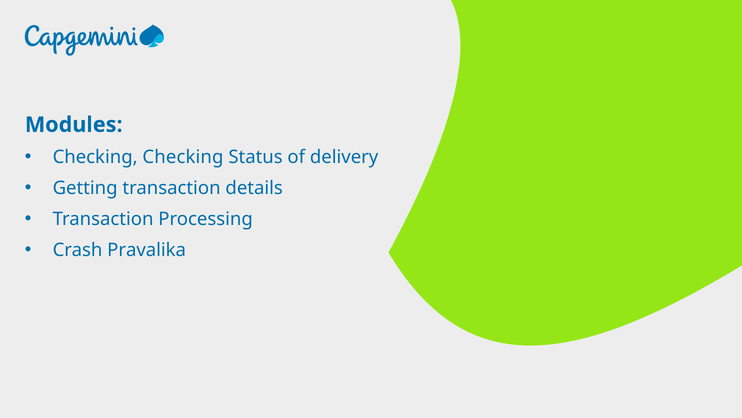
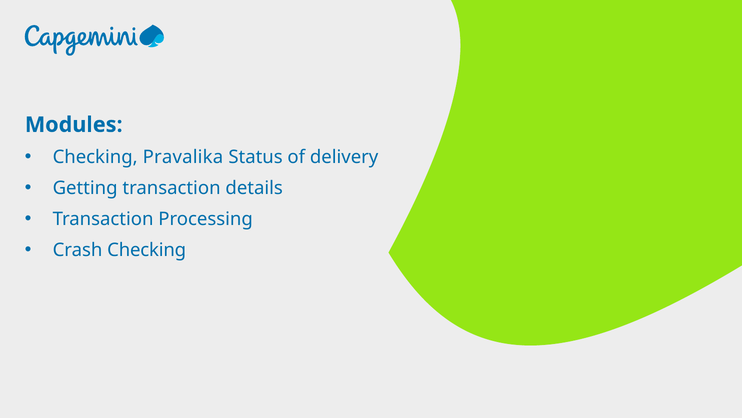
Checking Checking: Checking -> Pravalika
Crash Pravalika: Pravalika -> Checking
